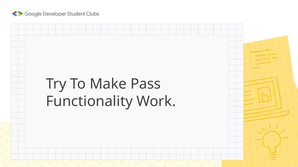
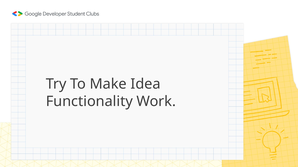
Pass: Pass -> Idea
